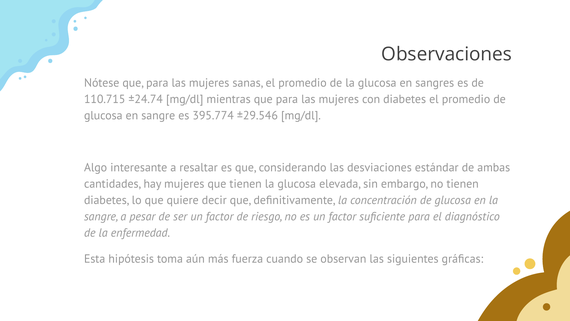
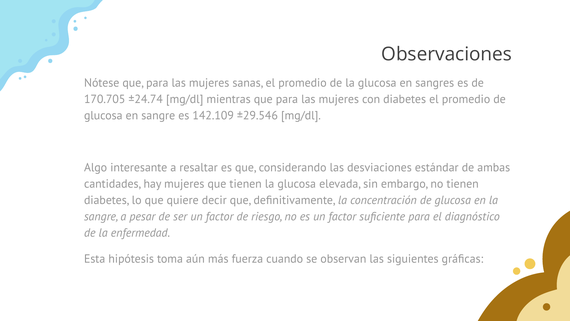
110.715: 110.715 -> 170.705
395.774: 395.774 -> 142.109
